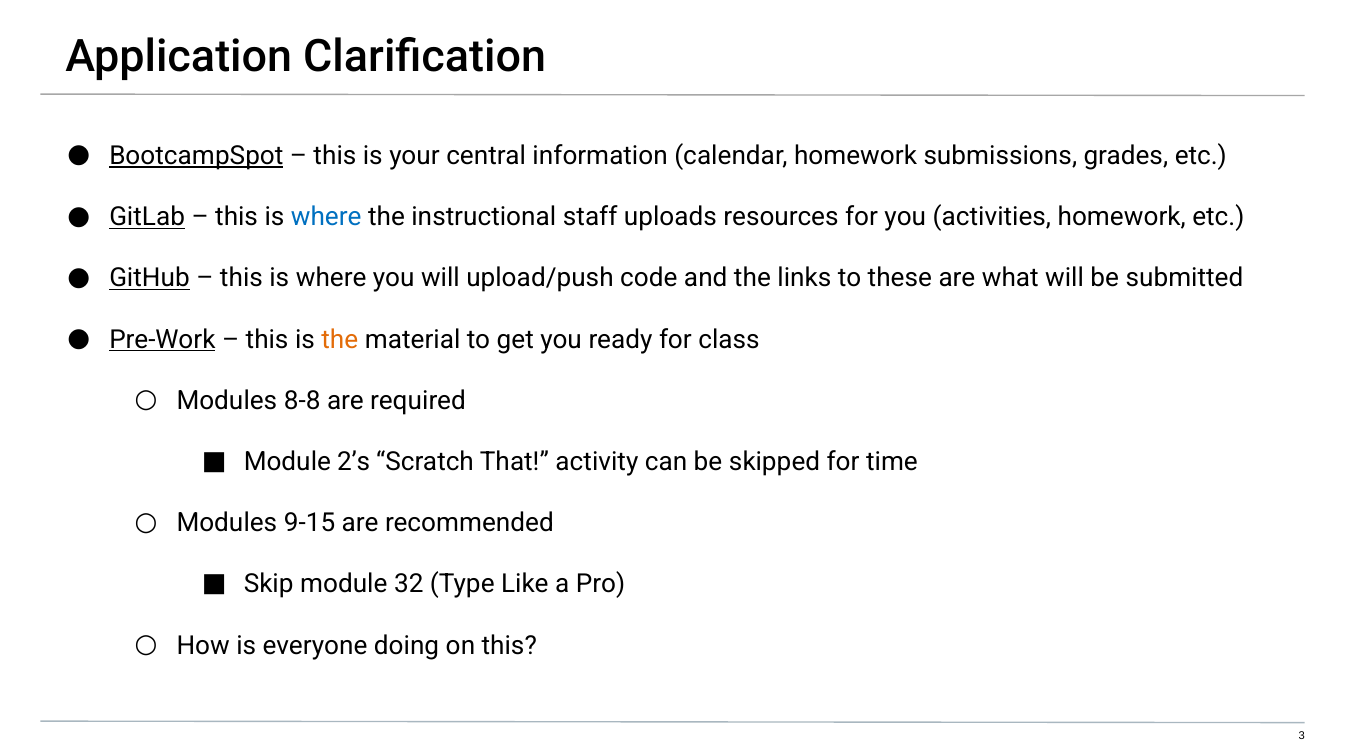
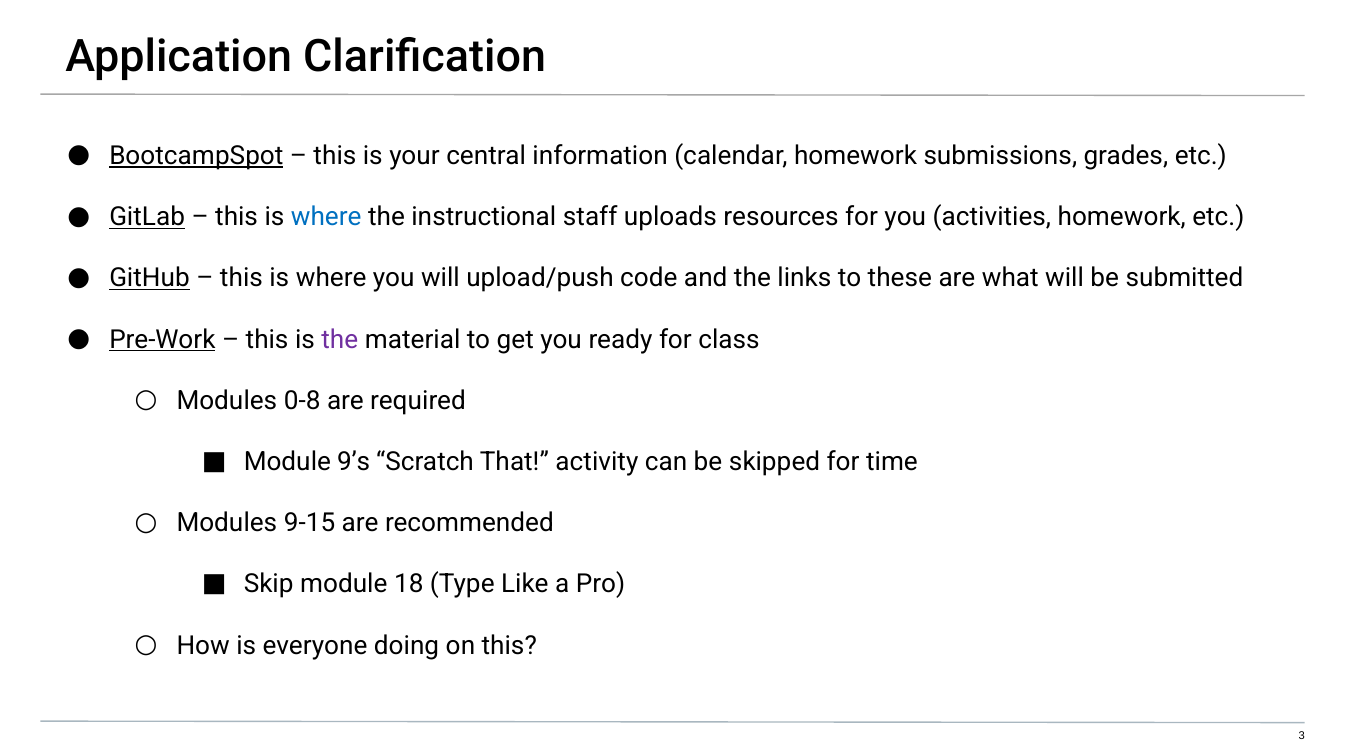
the at (340, 340) colour: orange -> purple
8-8: 8-8 -> 0-8
2’s: 2’s -> 9’s
32: 32 -> 18
